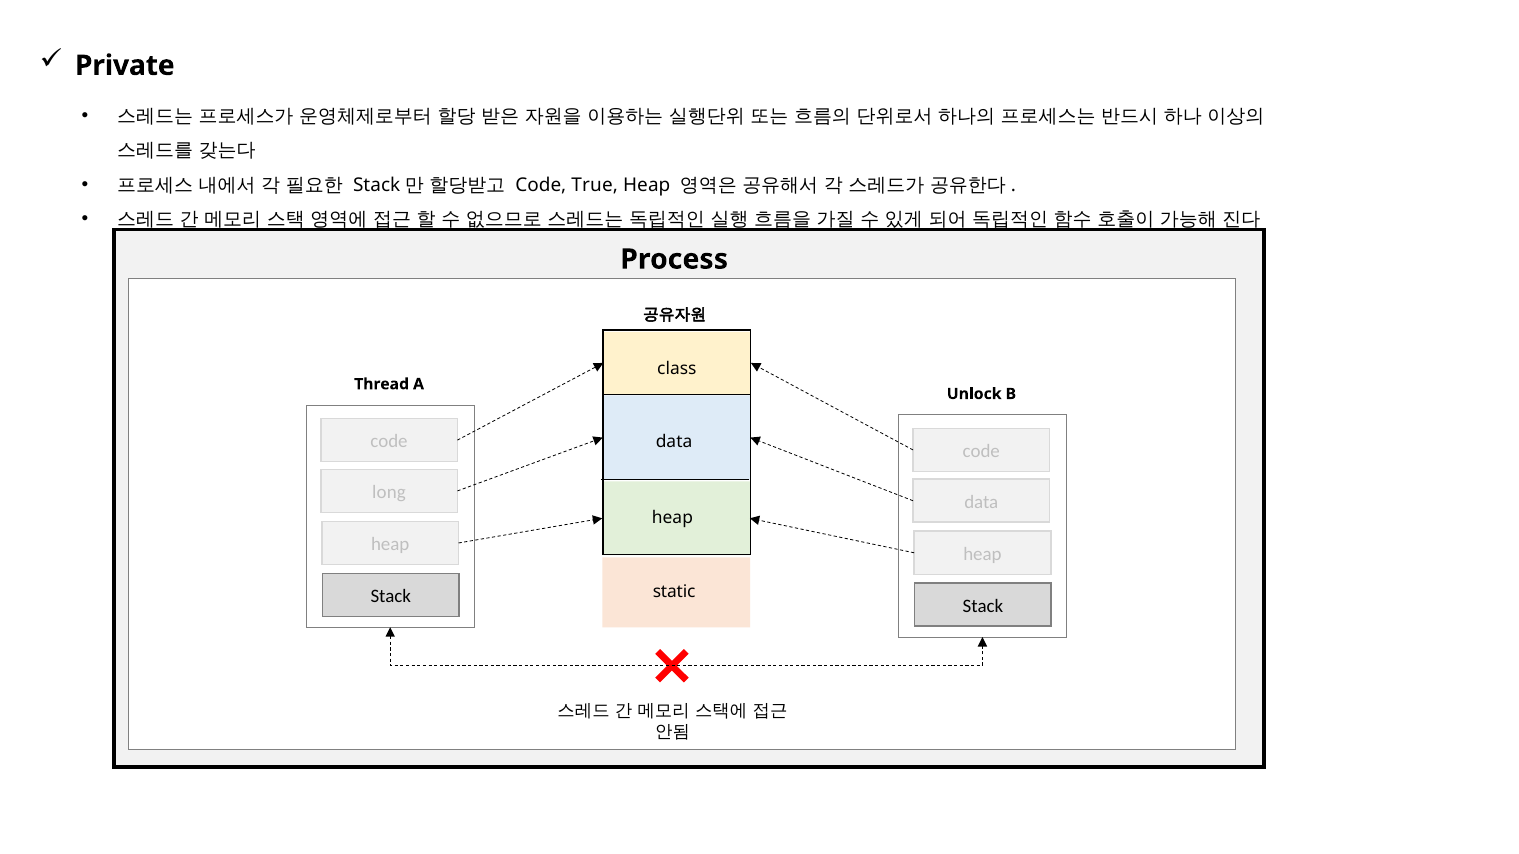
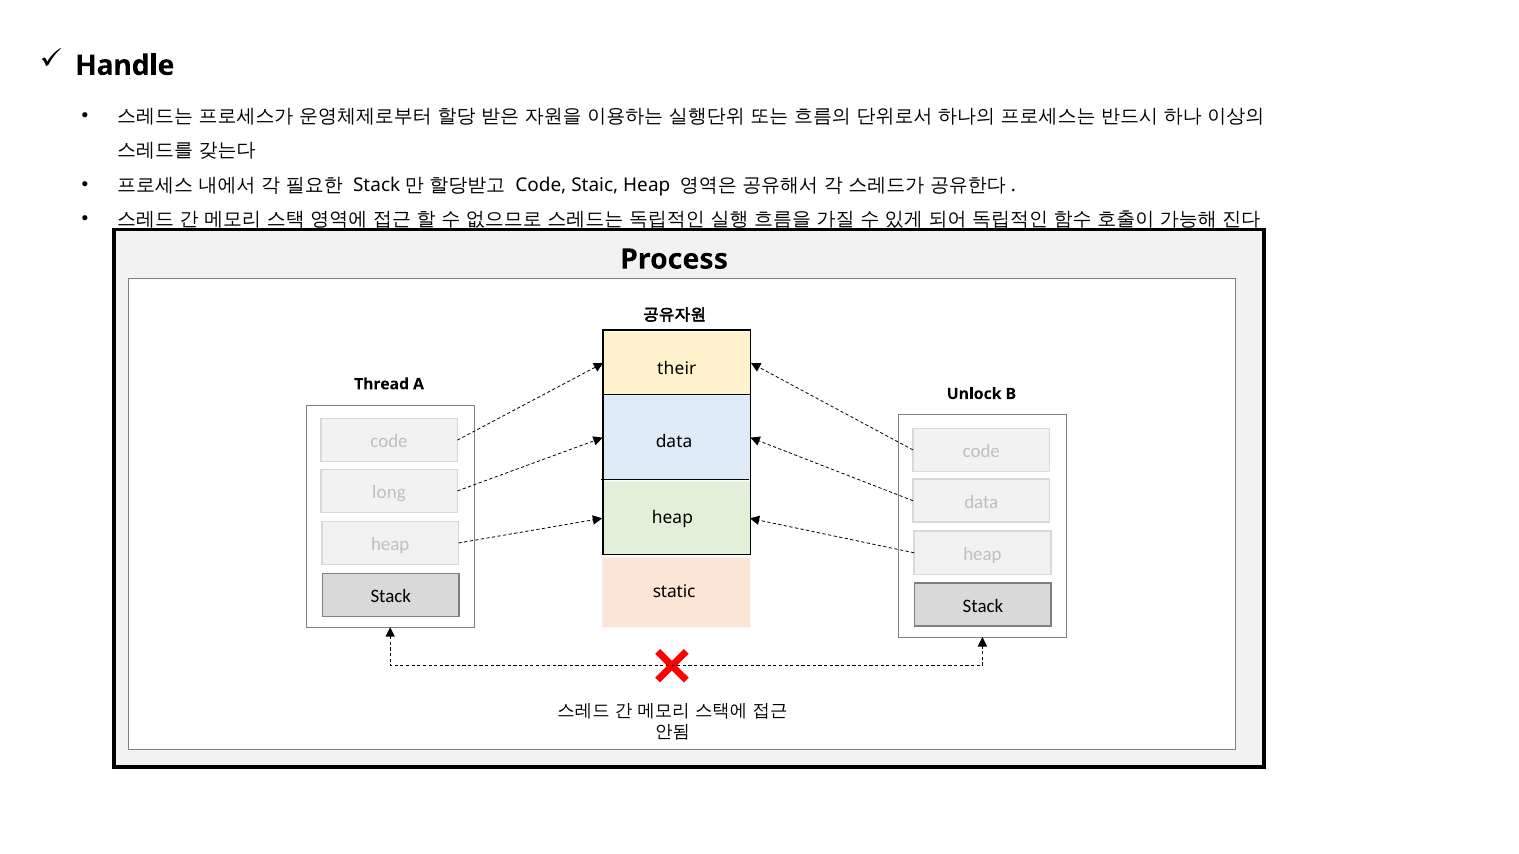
Private: Private -> Handle
True: True -> Staic
class: class -> their
